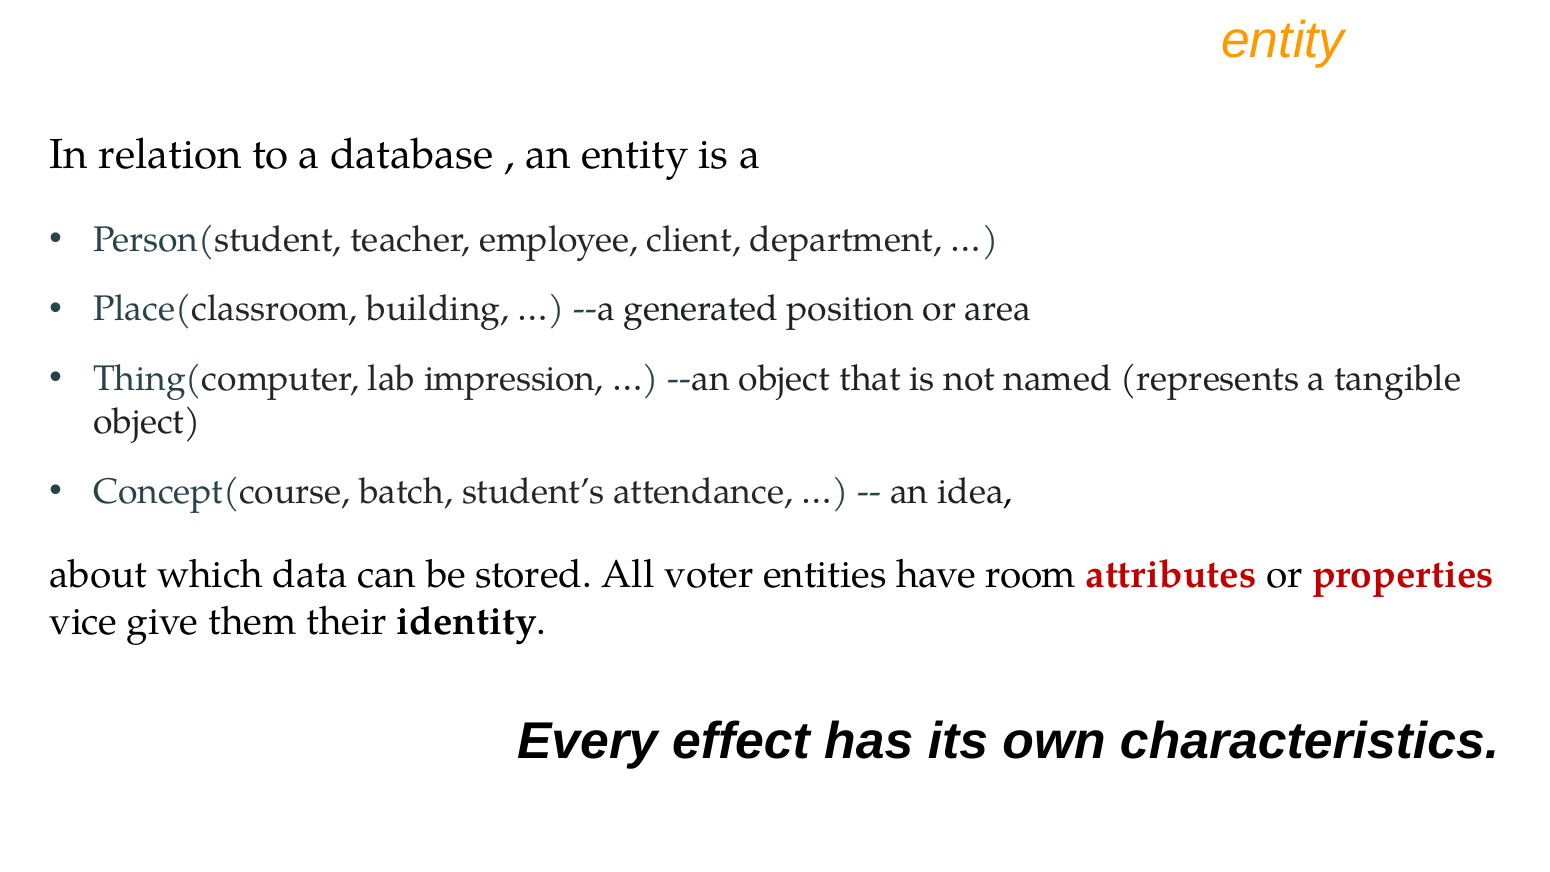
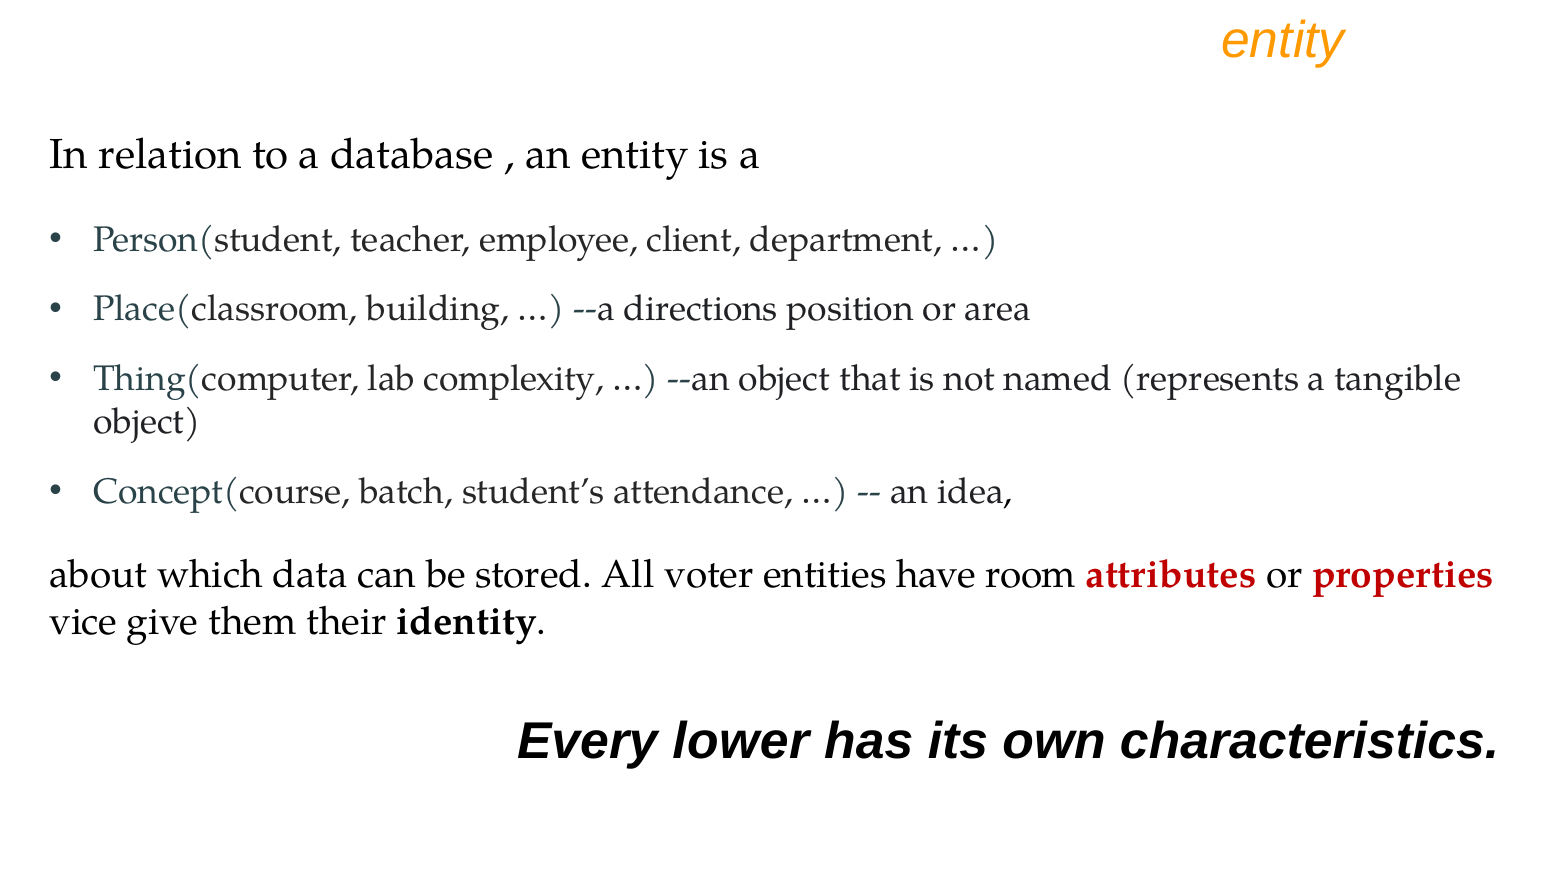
generated: generated -> directions
impression: impression -> complexity
effect: effect -> lower
